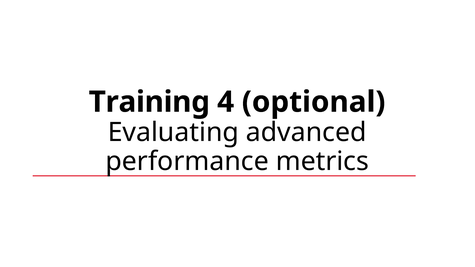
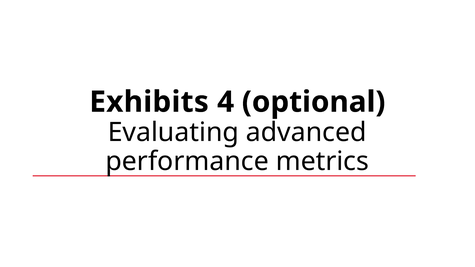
Training: Training -> Exhibits
